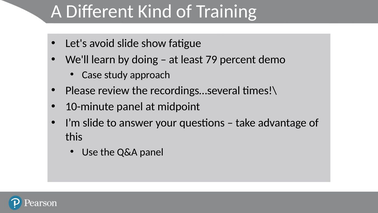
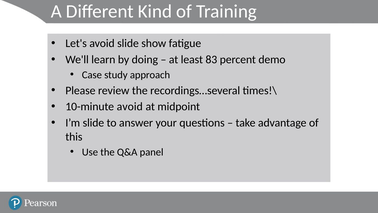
79: 79 -> 83
10-minute panel: panel -> avoid
